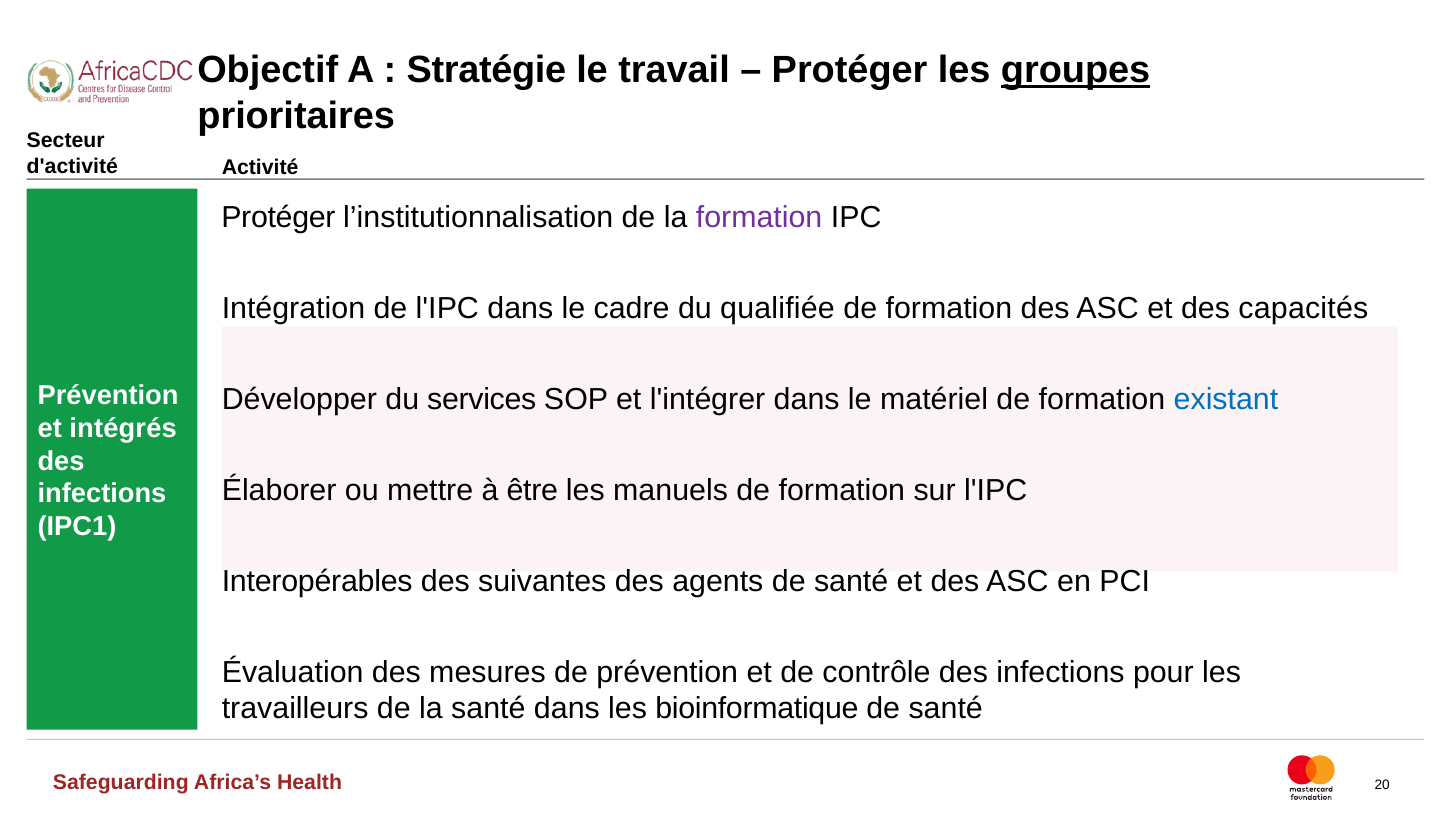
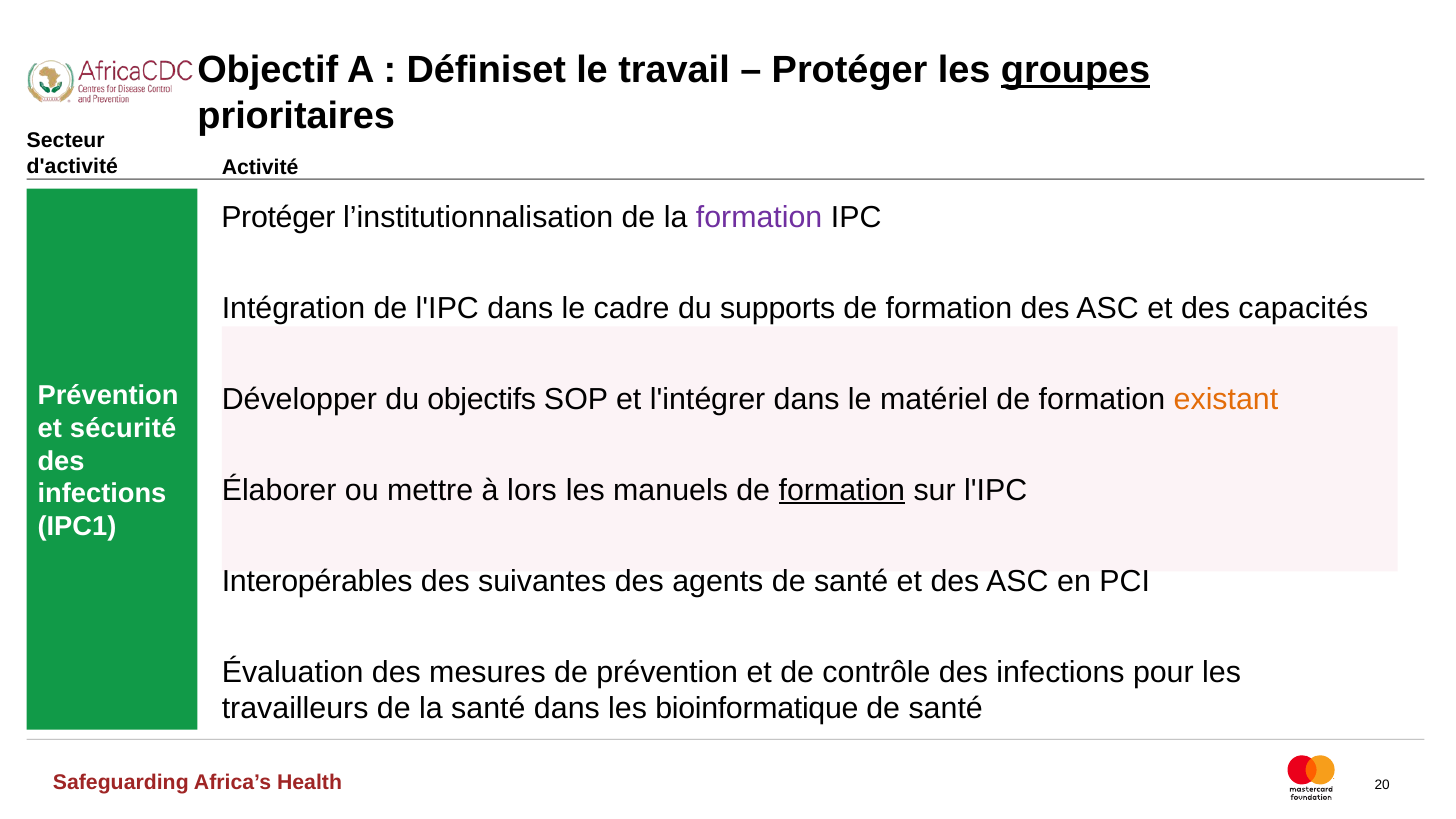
Stratégie: Stratégie -> Définiset
qualifiée: qualifiée -> supports
services: services -> objectifs
existant colour: blue -> orange
intégrés: intégrés -> sécurité
être: être -> lors
formation at (842, 490) underline: none -> present
